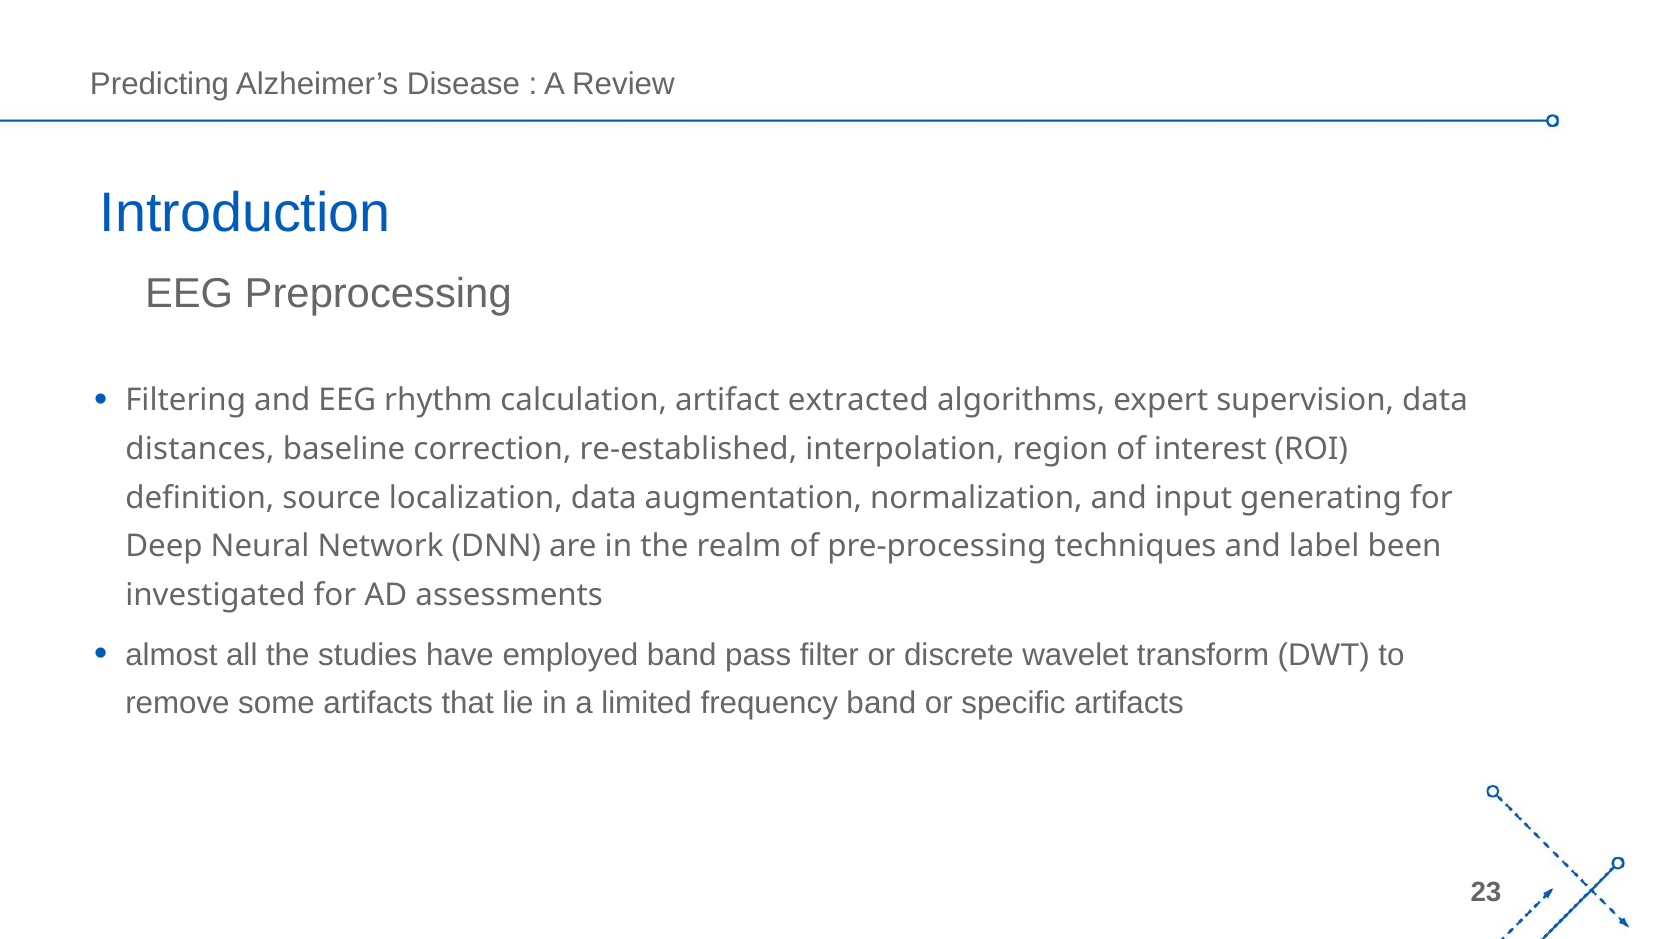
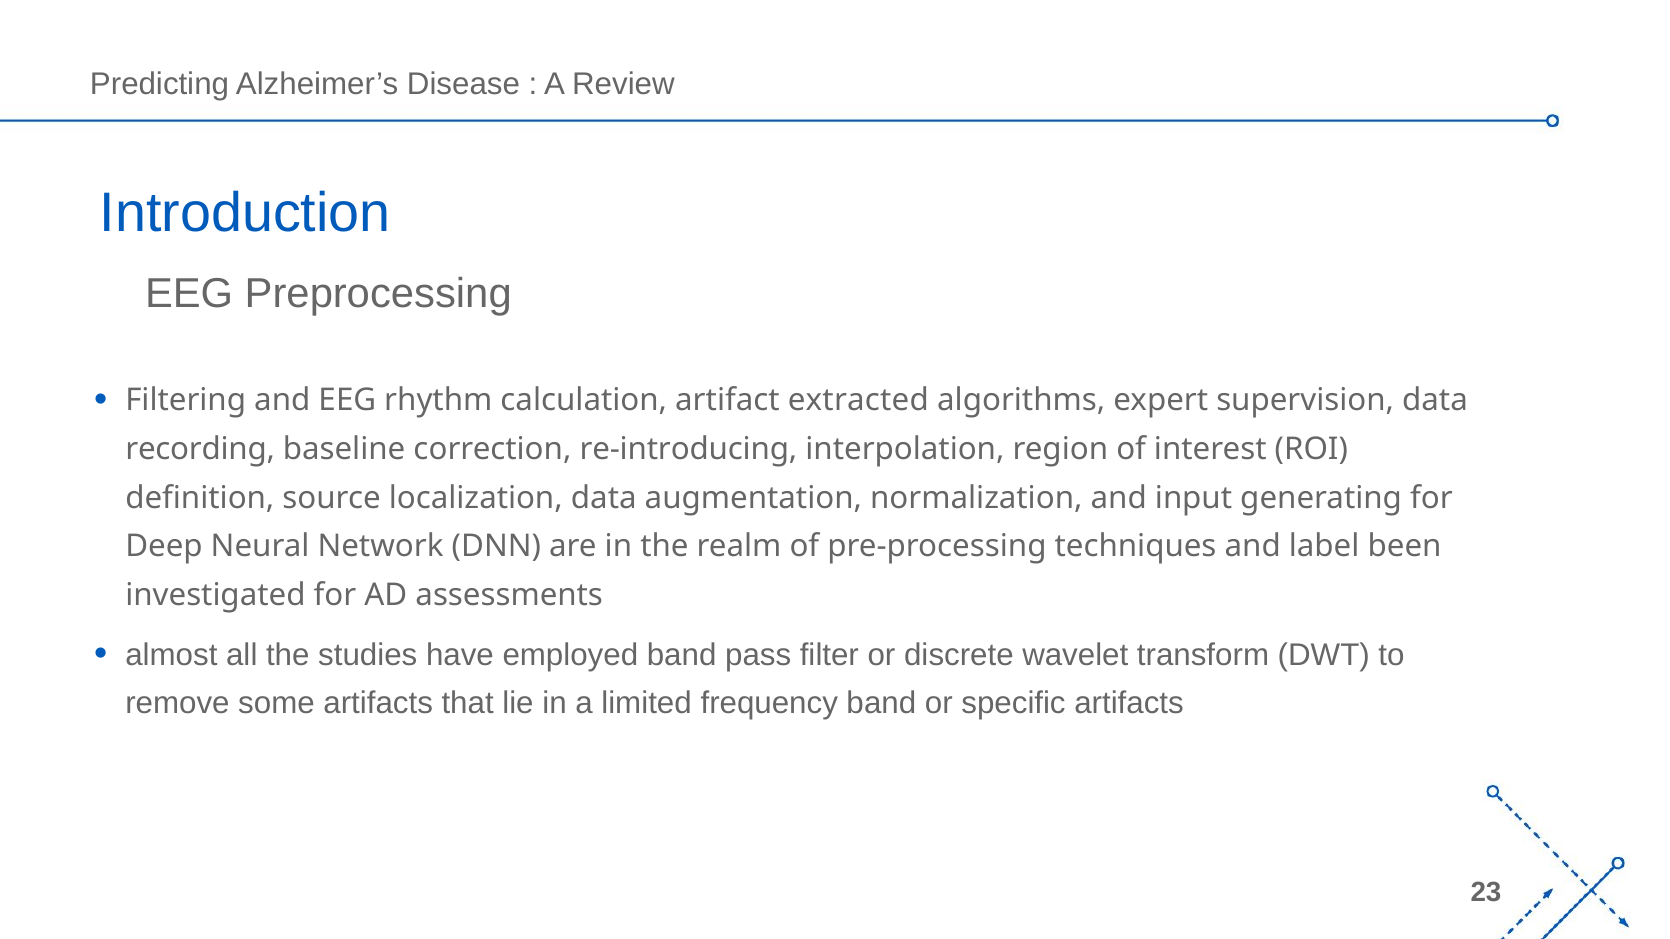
distances: distances -> recording
re-established: re-established -> re-introducing
